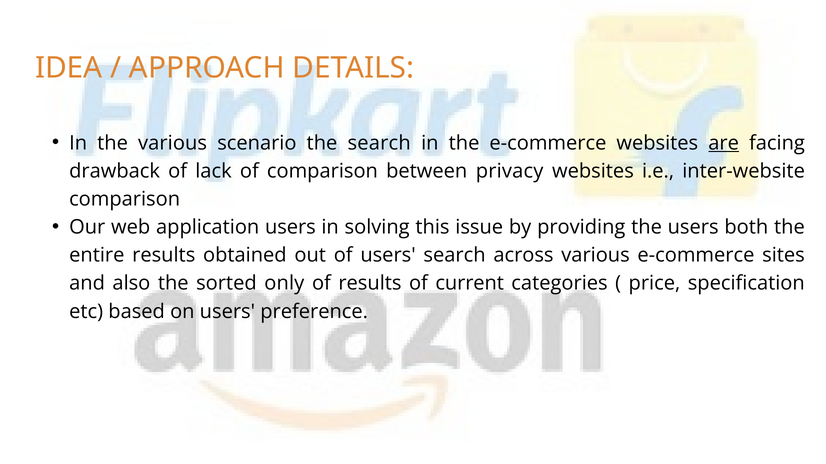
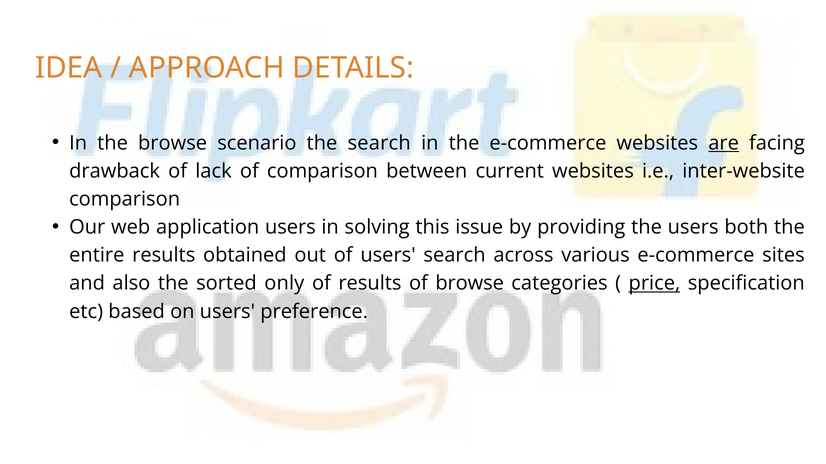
the various: various -> browse
privacy: privacy -> current
of current: current -> browse
price underline: none -> present
